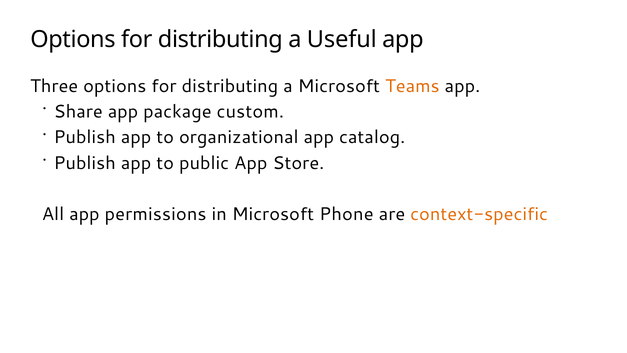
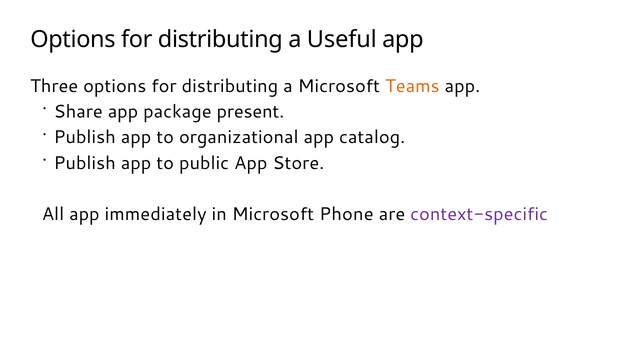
custom: custom -> present
permissions: permissions -> immediately
context-specific colour: orange -> purple
